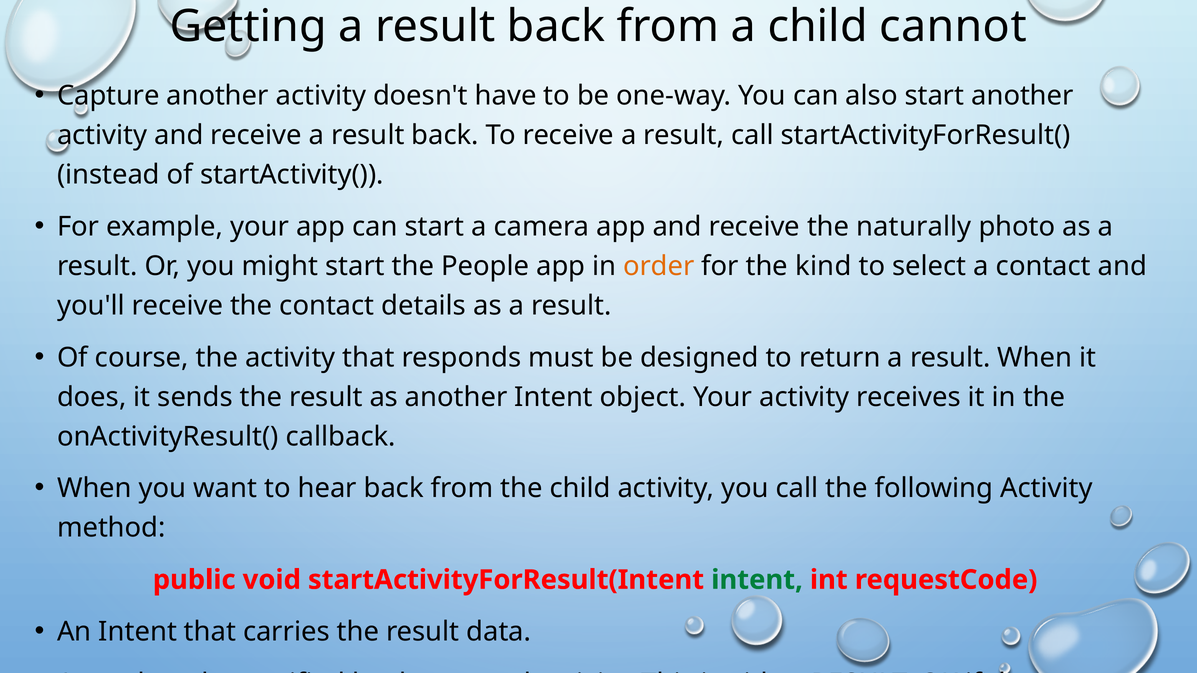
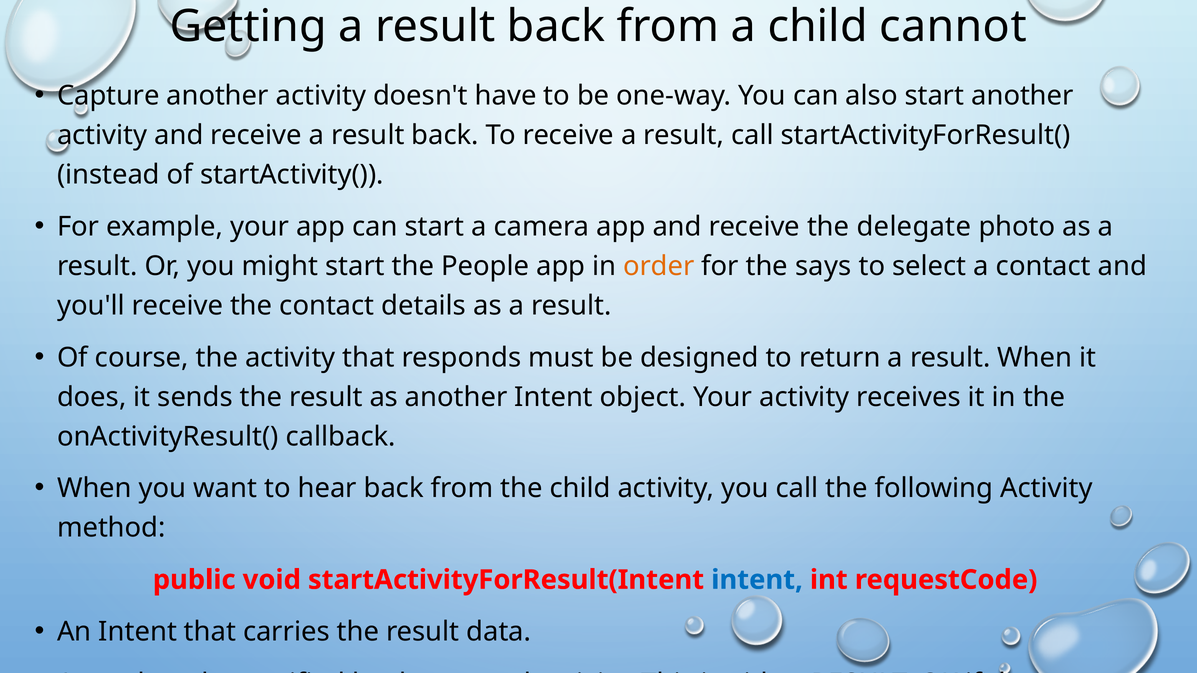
naturally: naturally -> delegate
kind: kind -> says
intent at (757, 580) colour: green -> blue
